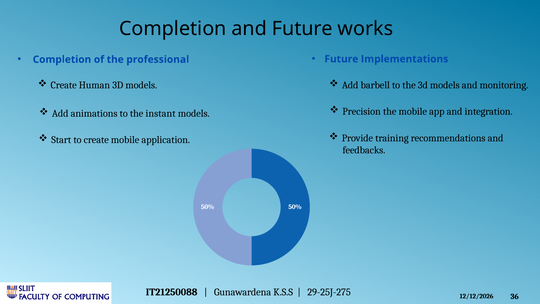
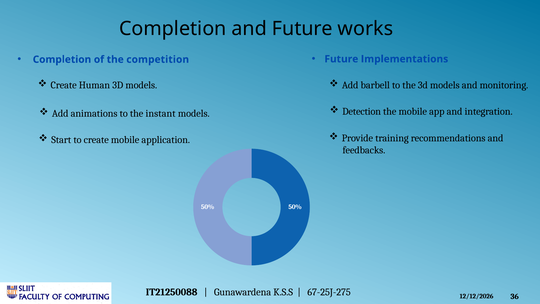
professional: professional -> competition
Precision: Precision -> Detection
29-25J-275: 29-25J-275 -> 67-25J-275
